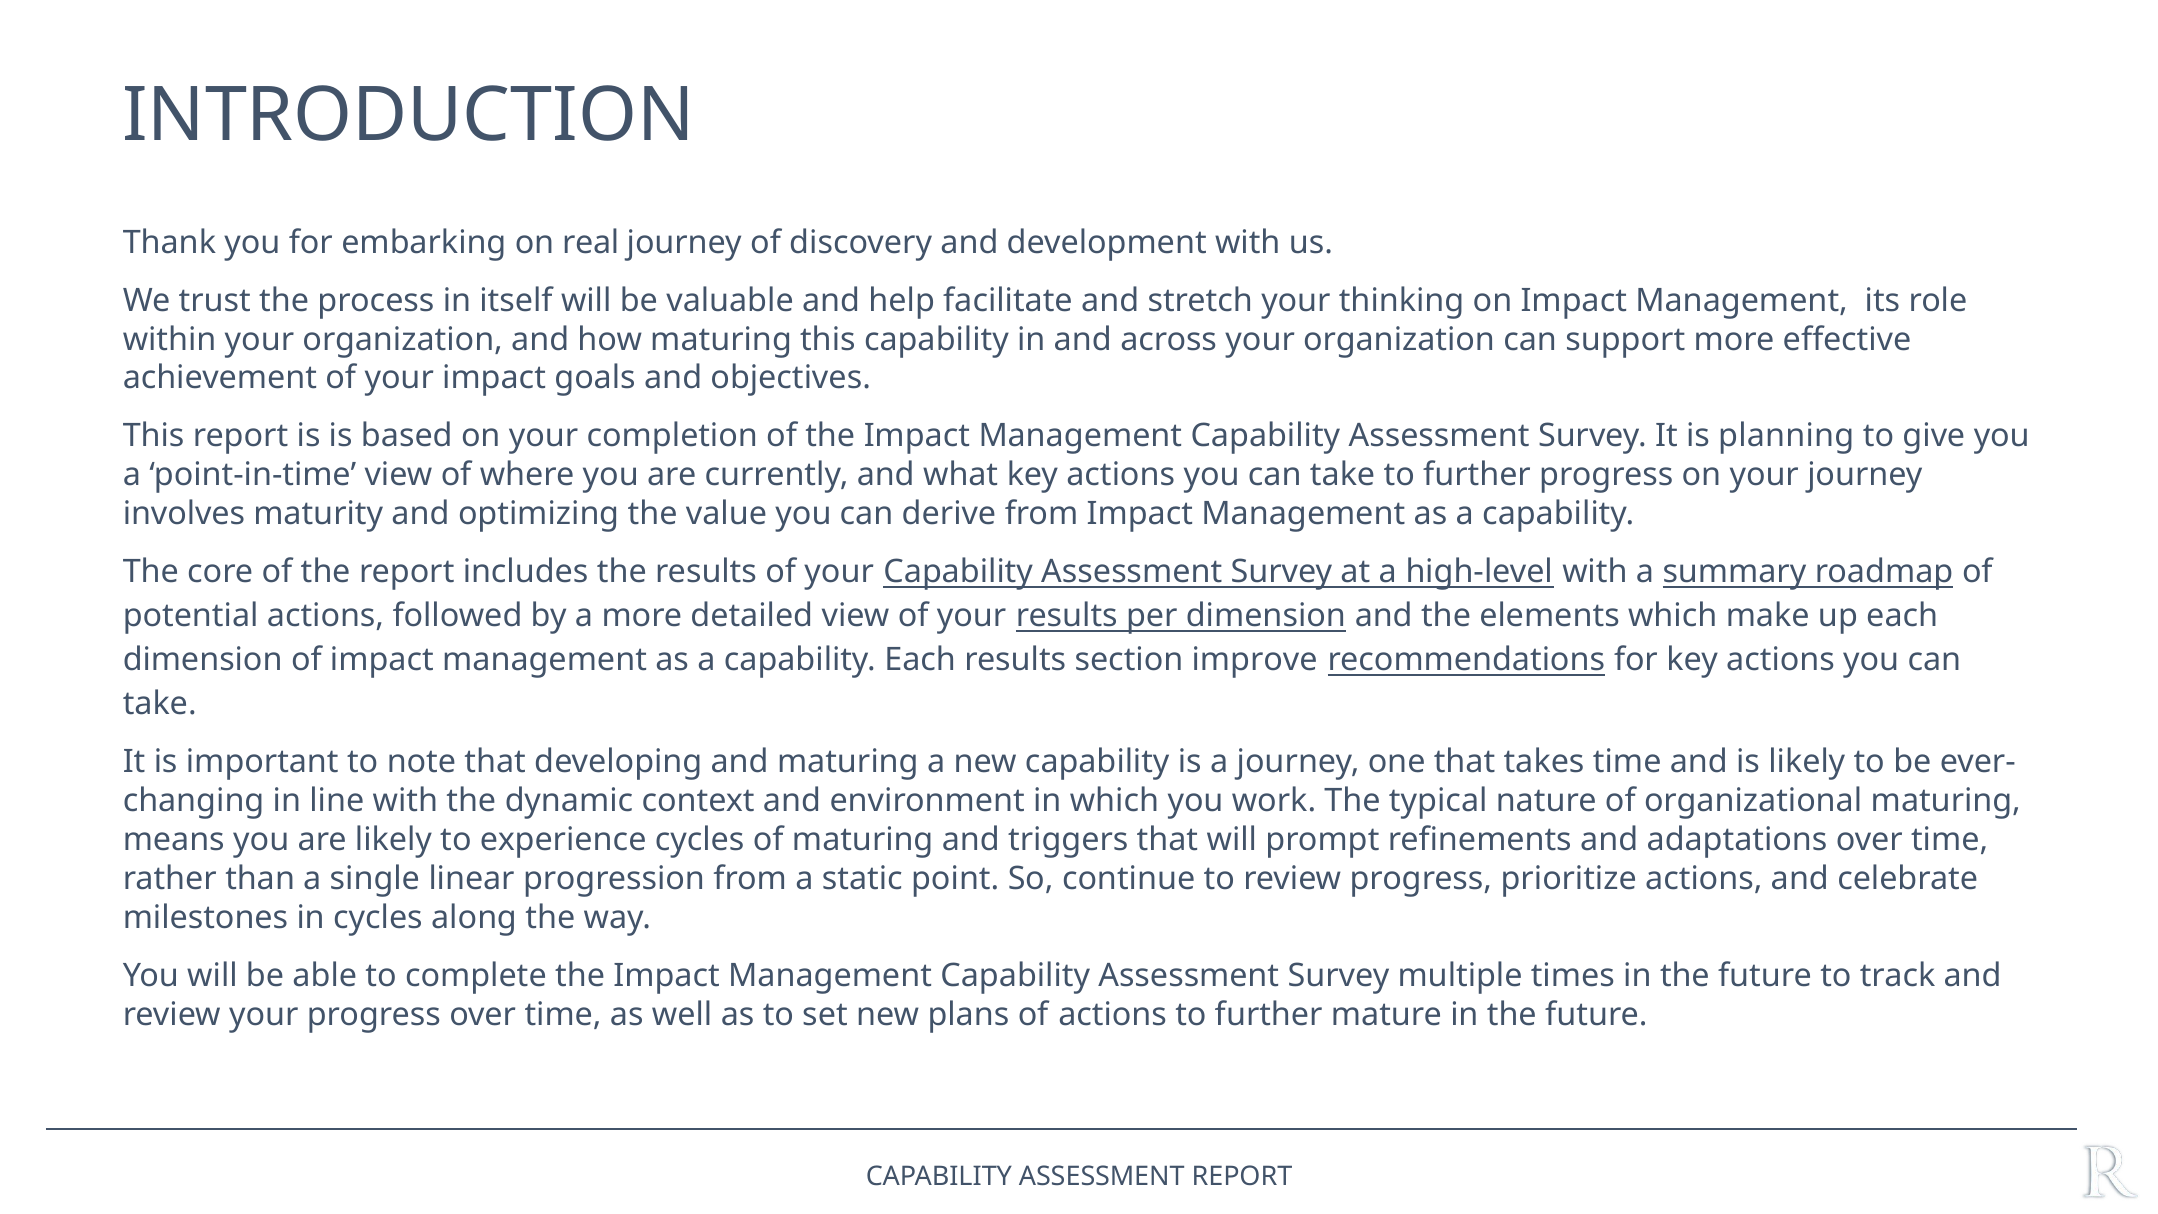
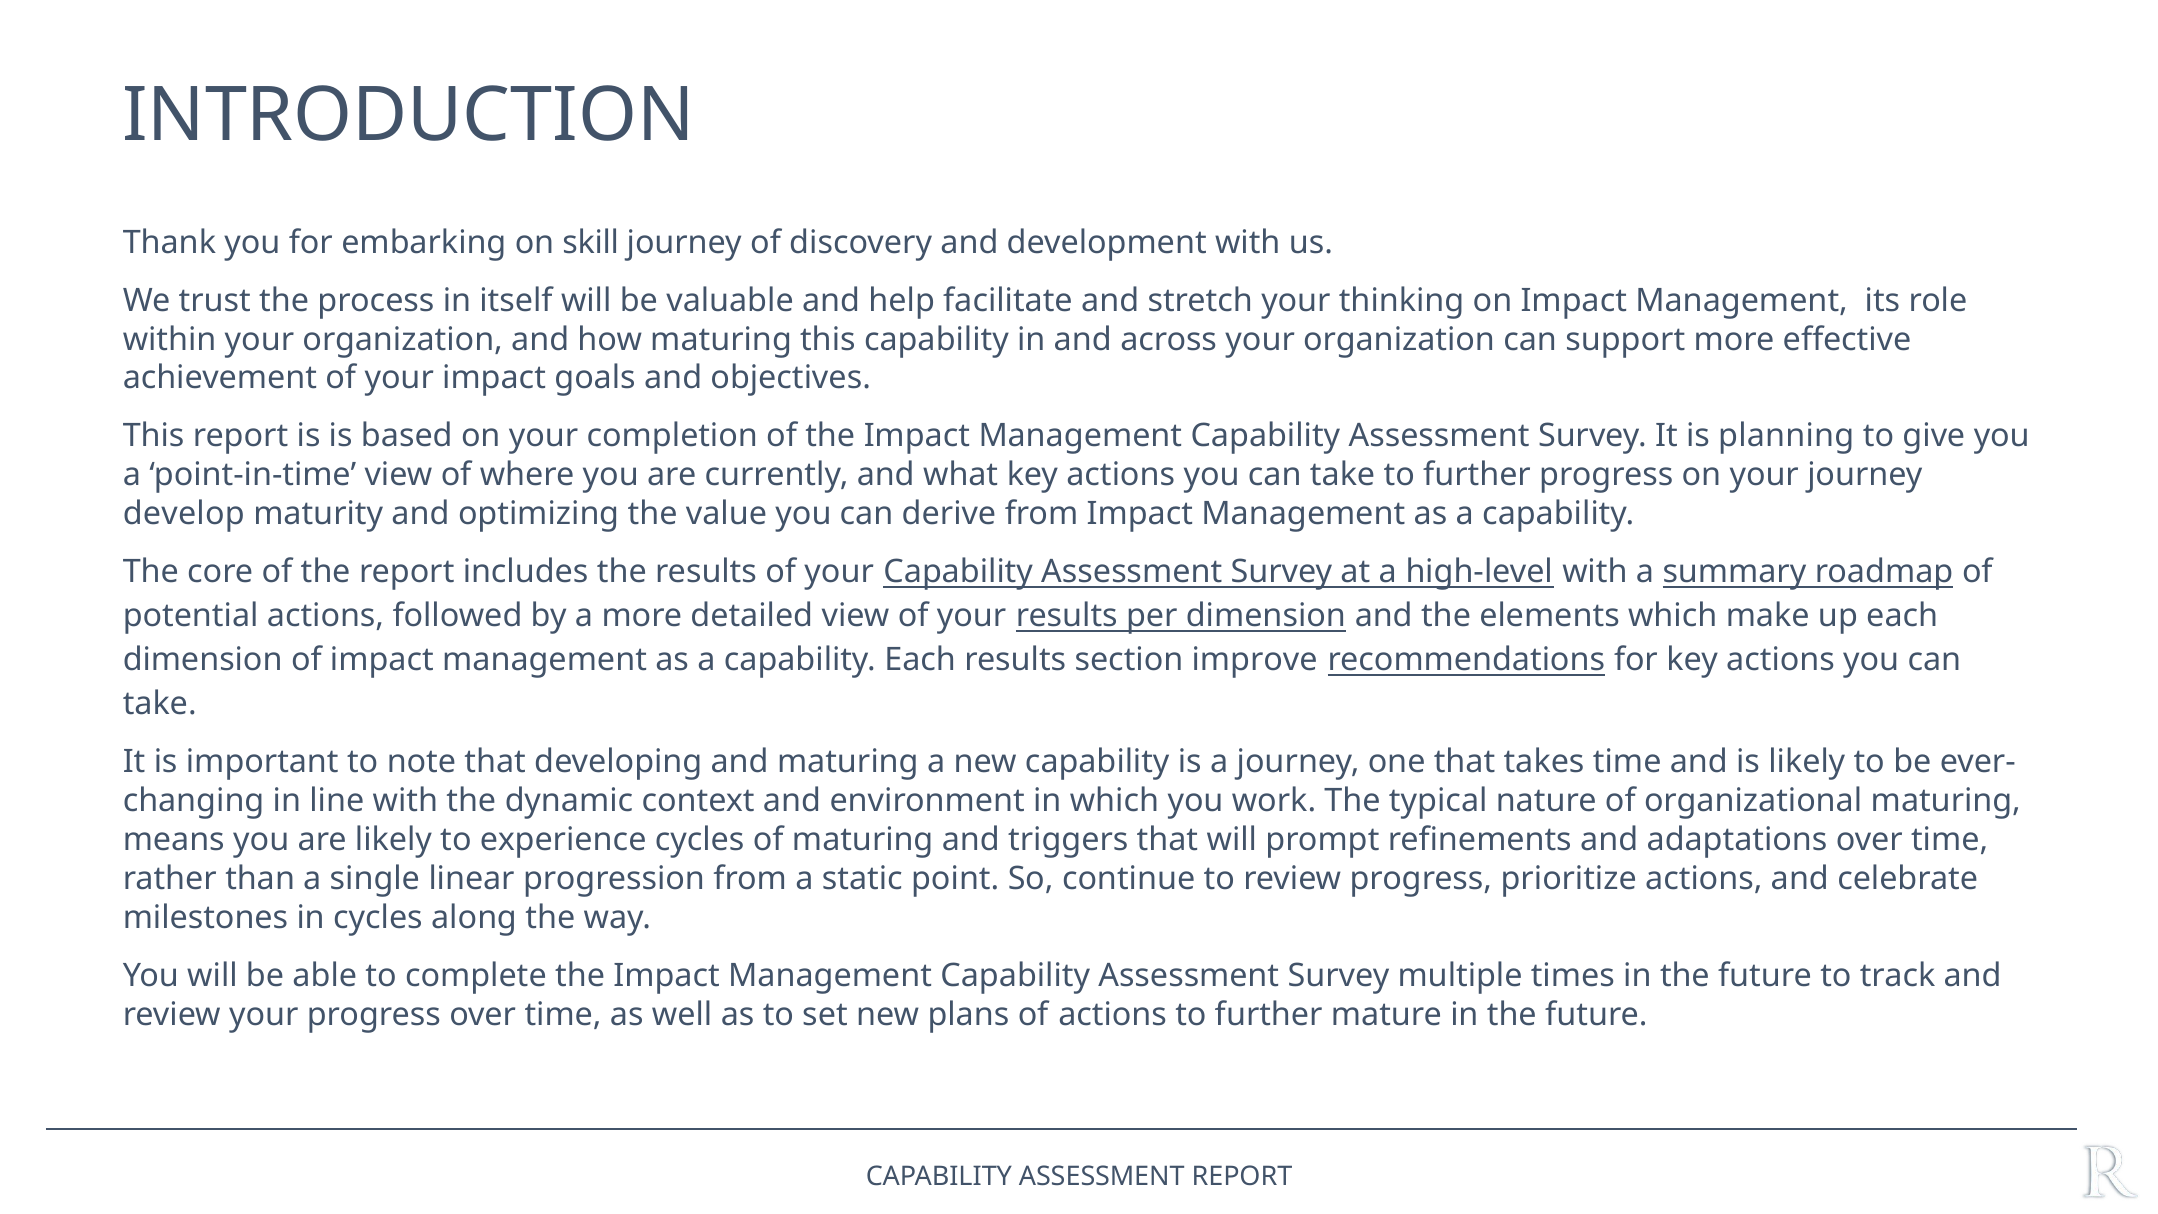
real: real -> skill
involves: involves -> develop
